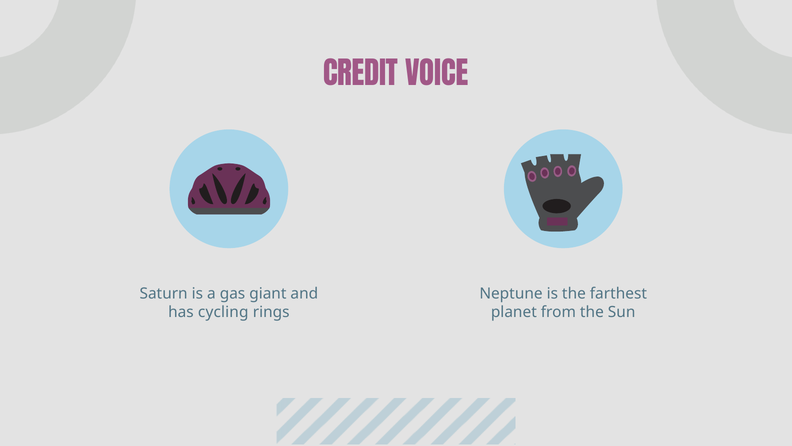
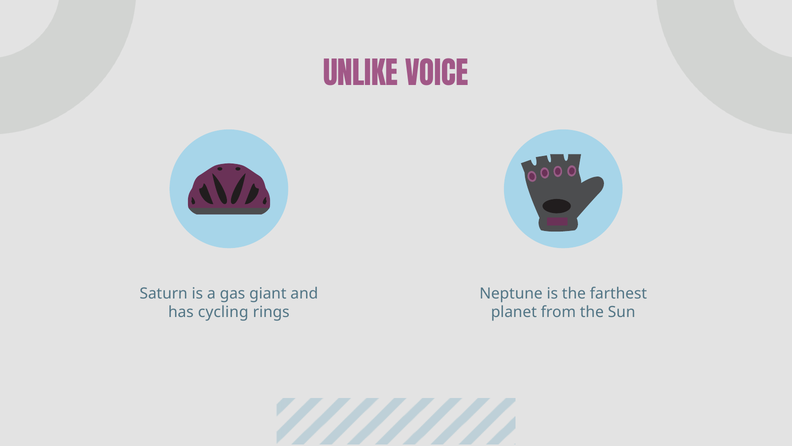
CREDIT: CREDIT -> UNLIKE
